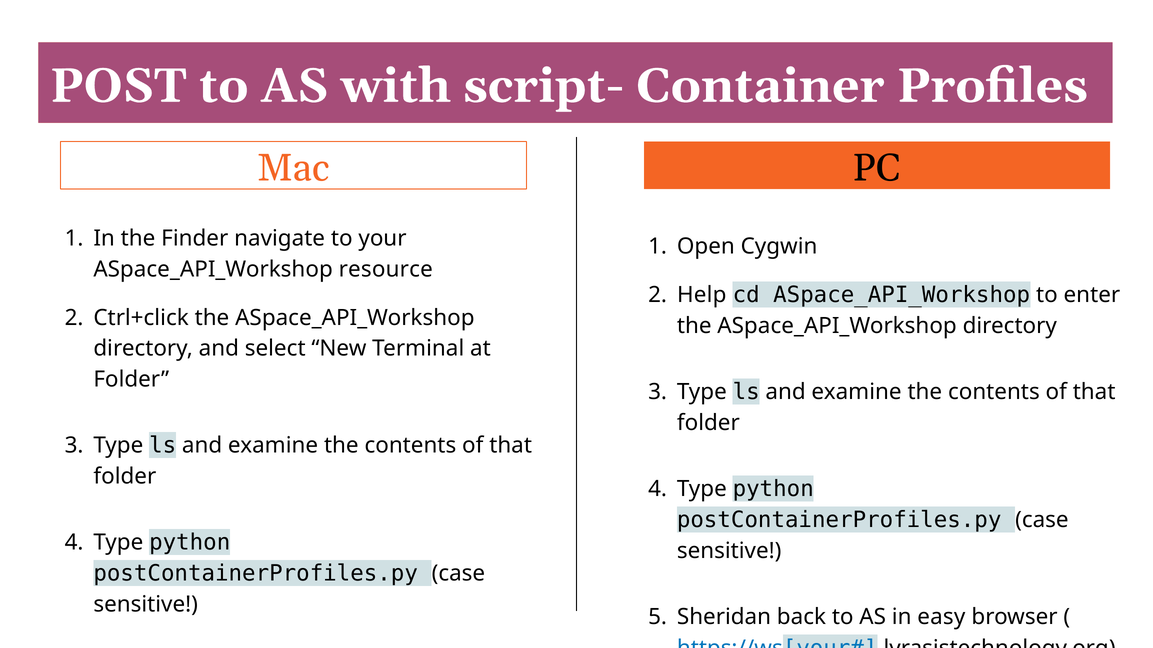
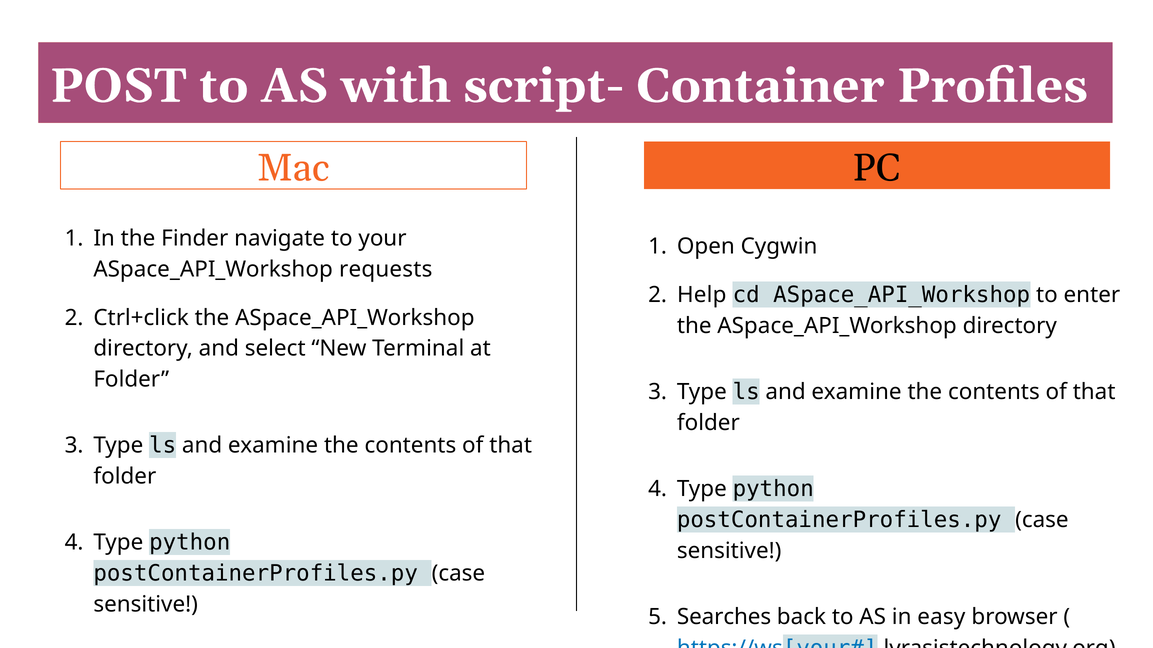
resource: resource -> requests
Sheridan: Sheridan -> Searches
